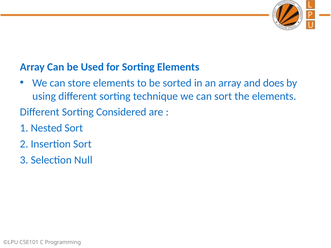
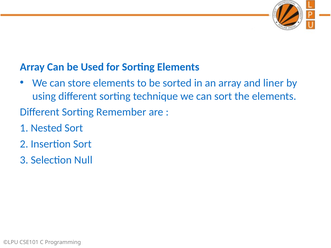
does: does -> liner
Considered: Considered -> Remember
